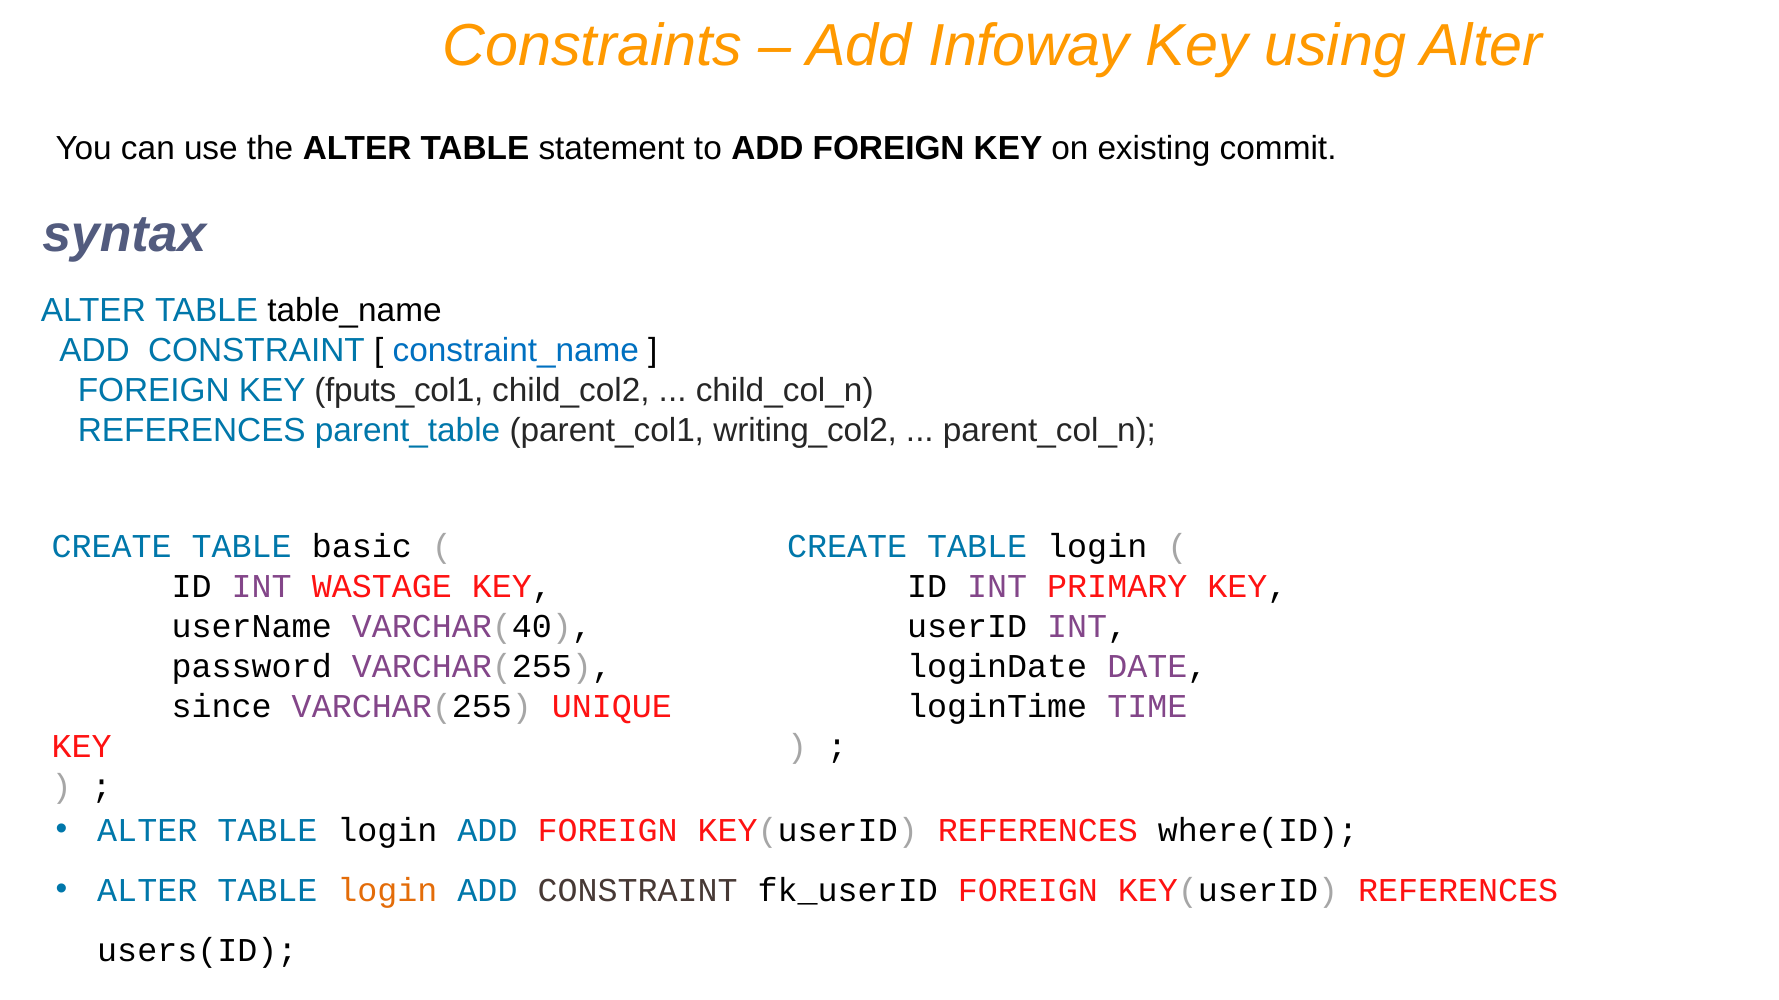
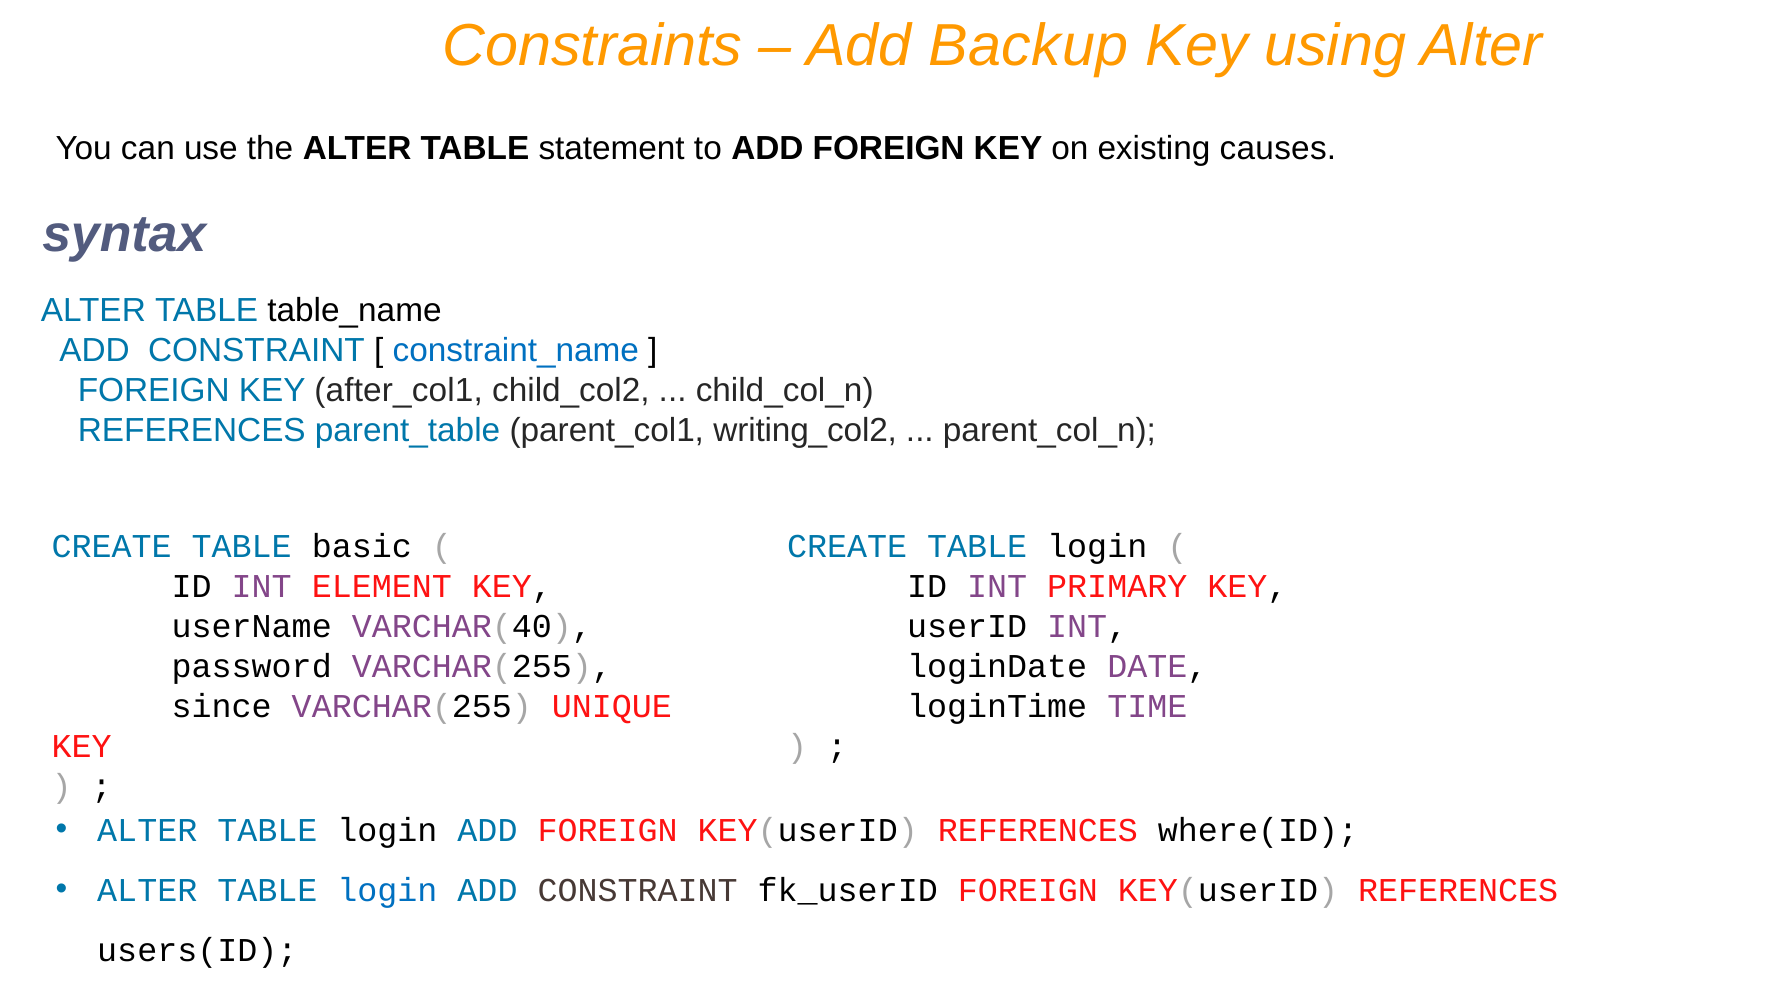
Infoway: Infoway -> Backup
commit: commit -> causes
fputs_col1: fputs_col1 -> after_col1
WASTAGE: WASTAGE -> ELEMENT
login at (387, 891) colour: orange -> blue
